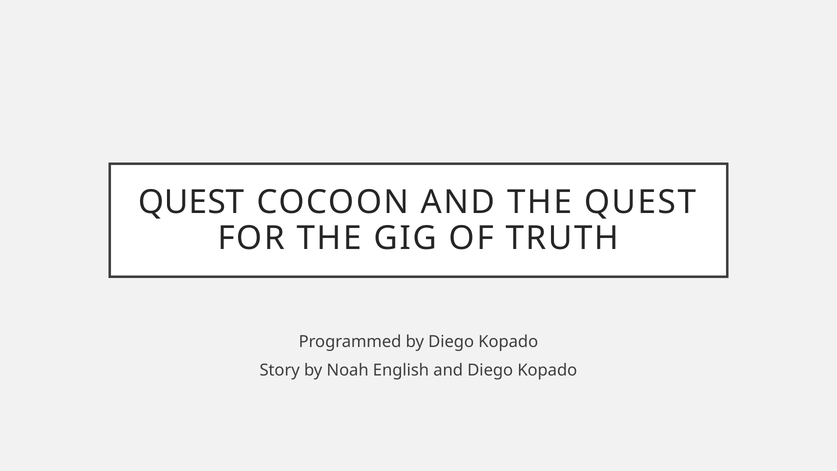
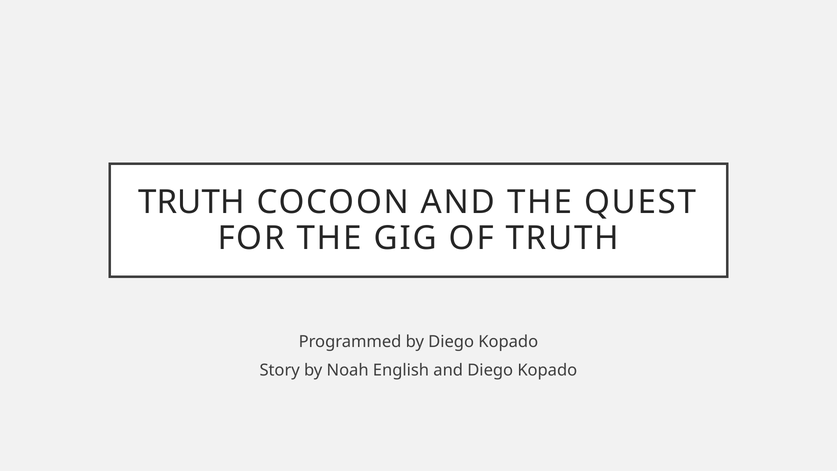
QUEST at (191, 202): QUEST -> TRUTH
